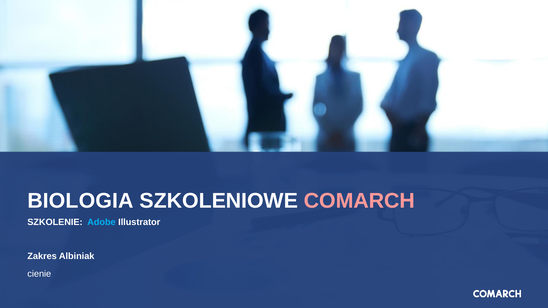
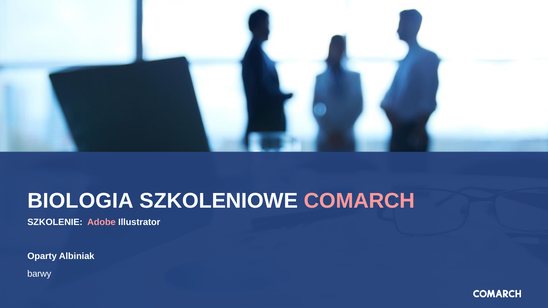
Adobe colour: light blue -> pink
Zakres: Zakres -> Oparty
cienie: cienie -> barwy
